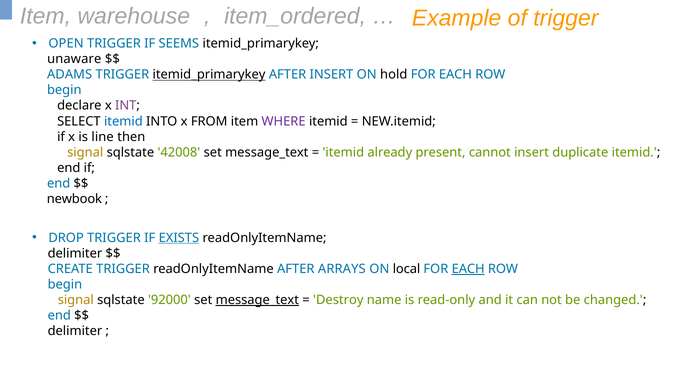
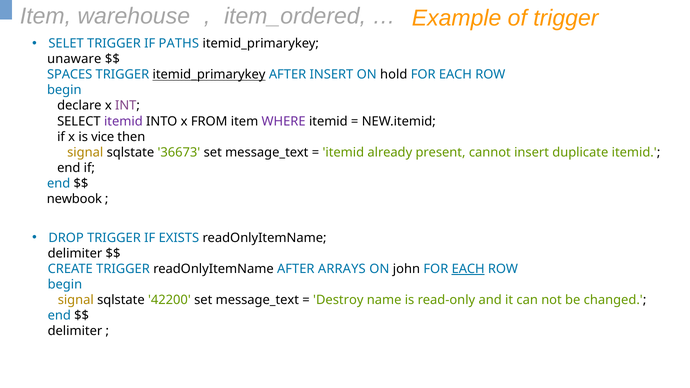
OPEN: OPEN -> SELET
SEEMS: SEEMS -> PATHS
ADAMS: ADAMS -> SPACES
itemid at (123, 121) colour: blue -> purple
line: line -> vice
42008: 42008 -> 36673
EXISTS underline: present -> none
local: local -> john
92000: 92000 -> 42200
message_text at (257, 300) underline: present -> none
